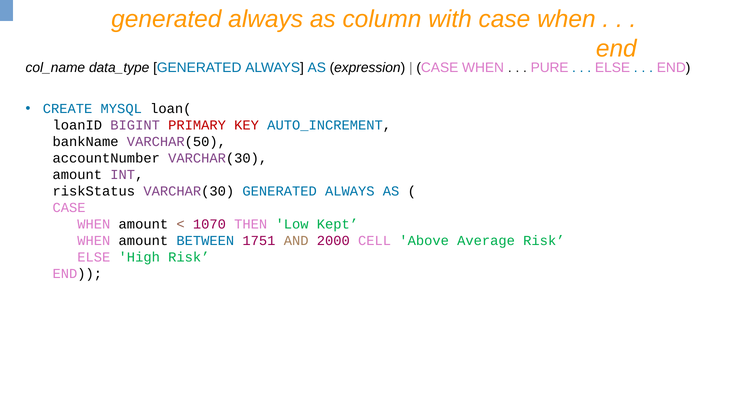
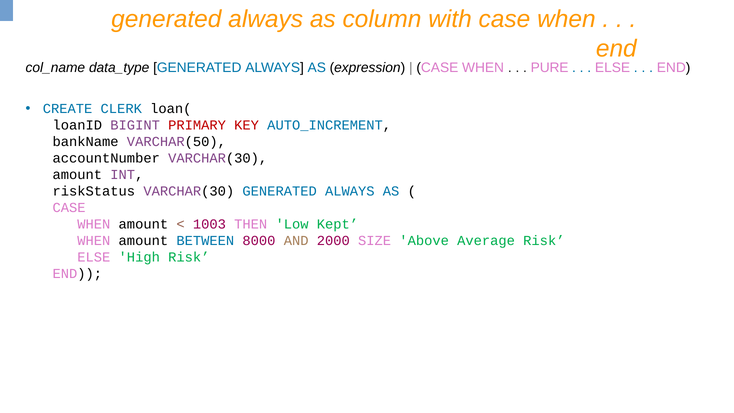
MYSQL: MYSQL -> CLERK
1070: 1070 -> 1003
1751: 1751 -> 8000
CELL: CELL -> SIZE
